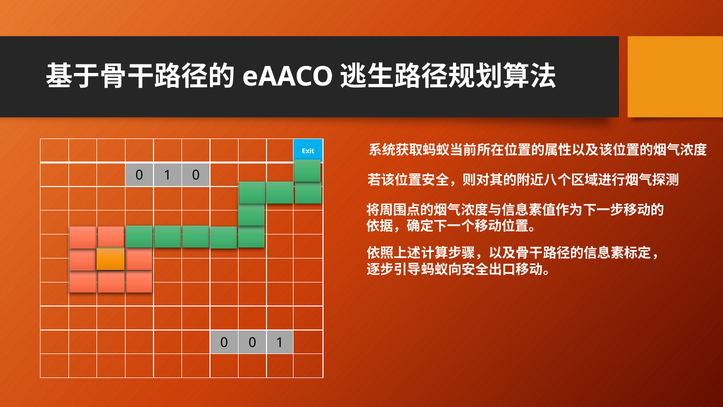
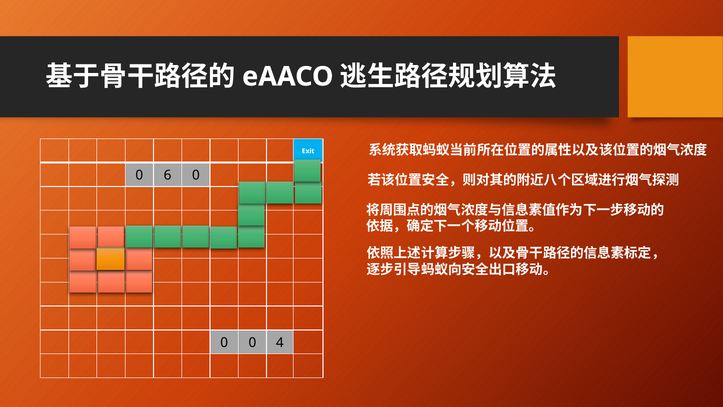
1 at (168, 175): 1 -> 6
0 0 1: 1 -> 4
